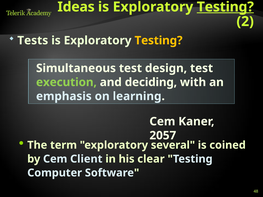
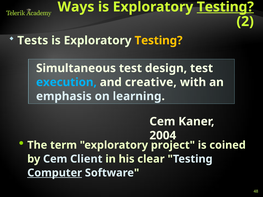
Ideas: Ideas -> Ways
execution colour: light green -> light blue
deciding: deciding -> creative
2057: 2057 -> 2004
several: several -> project
Computer underline: none -> present
